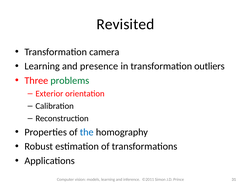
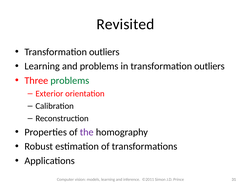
camera at (104, 52): camera -> outliers
and presence: presence -> problems
the colour: blue -> purple
